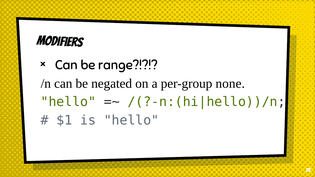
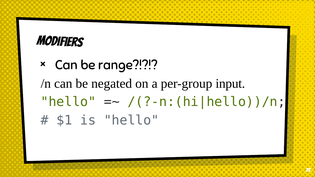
none: none -> input
